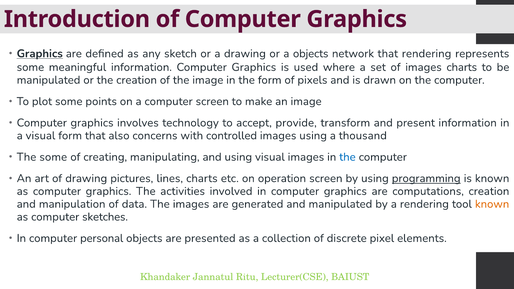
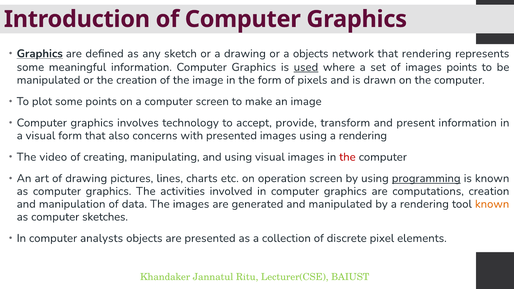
used underline: none -> present
images charts: charts -> points
with controlled: controlled -> presented
using a thousand: thousand -> rendering
The some: some -> video
the at (347, 157) colour: blue -> red
personal: personal -> analysts
